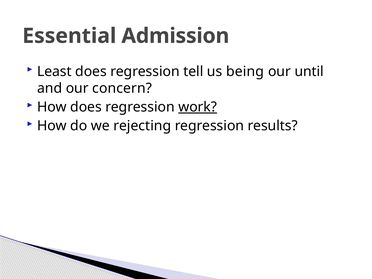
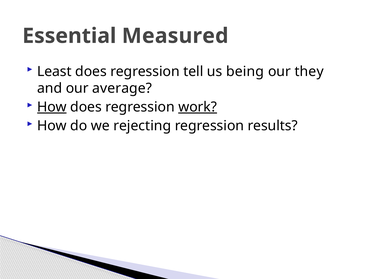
Admission: Admission -> Measured
until: until -> they
concern: concern -> average
How at (52, 107) underline: none -> present
